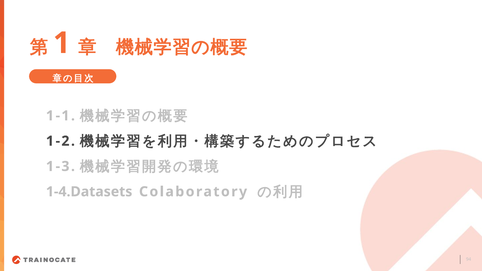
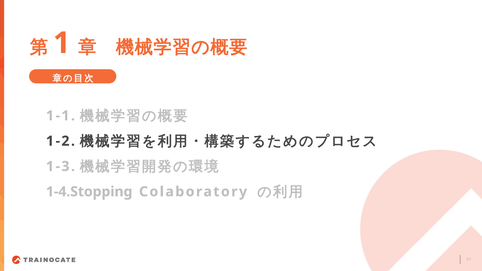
1-4.Datasets: 1-4.Datasets -> 1-4.Stopping
